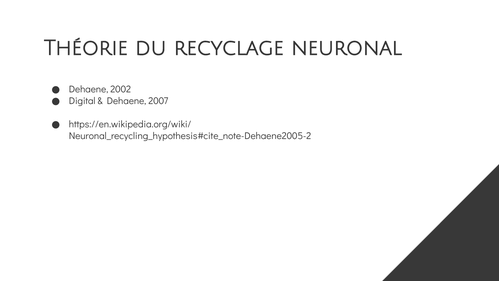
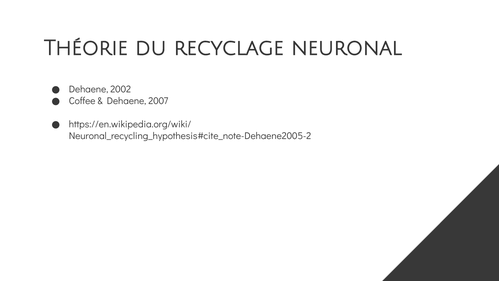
Digital: Digital -> Coffee
